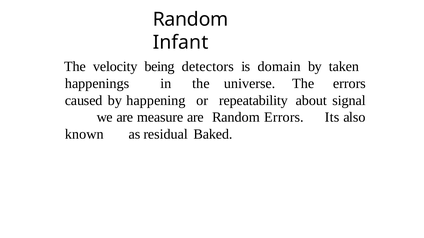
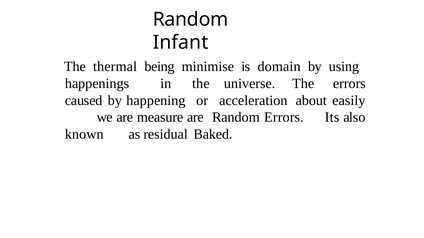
velocity: velocity -> thermal
detectors: detectors -> minimise
taken: taken -> using
repeatability: repeatability -> acceleration
signal: signal -> easily
